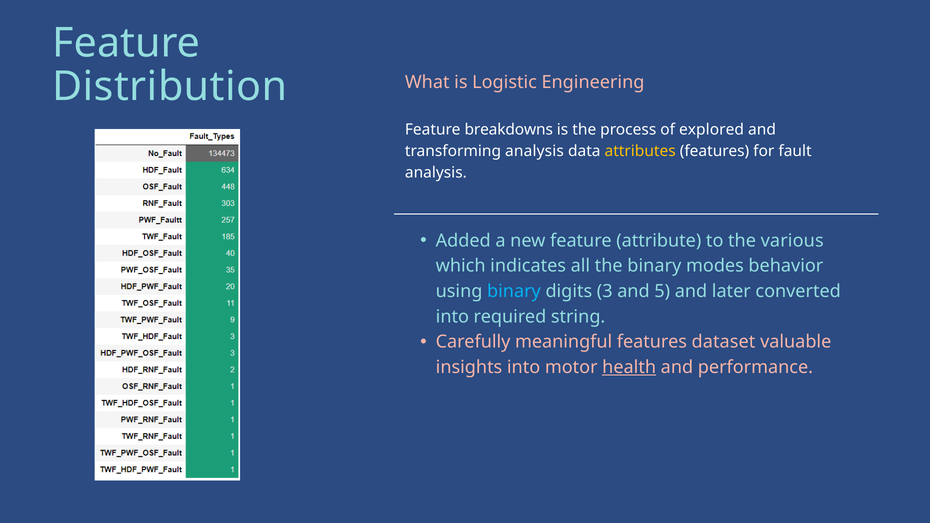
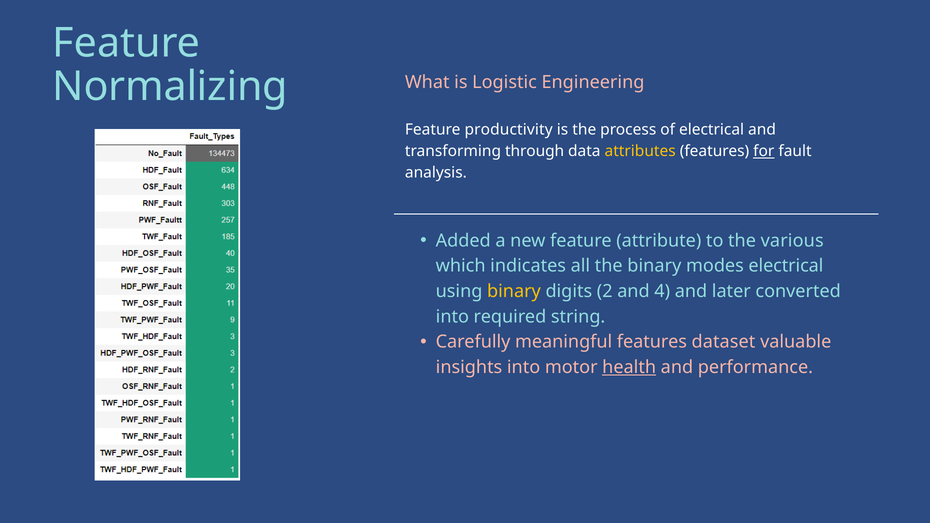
Distribution: Distribution -> Normalizing
breakdowns: breakdowns -> productivity
of explored: explored -> electrical
transforming analysis: analysis -> through
for underline: none -> present
modes behavior: behavior -> electrical
binary at (514, 291) colour: light blue -> yellow
3: 3 -> 2
5: 5 -> 4
